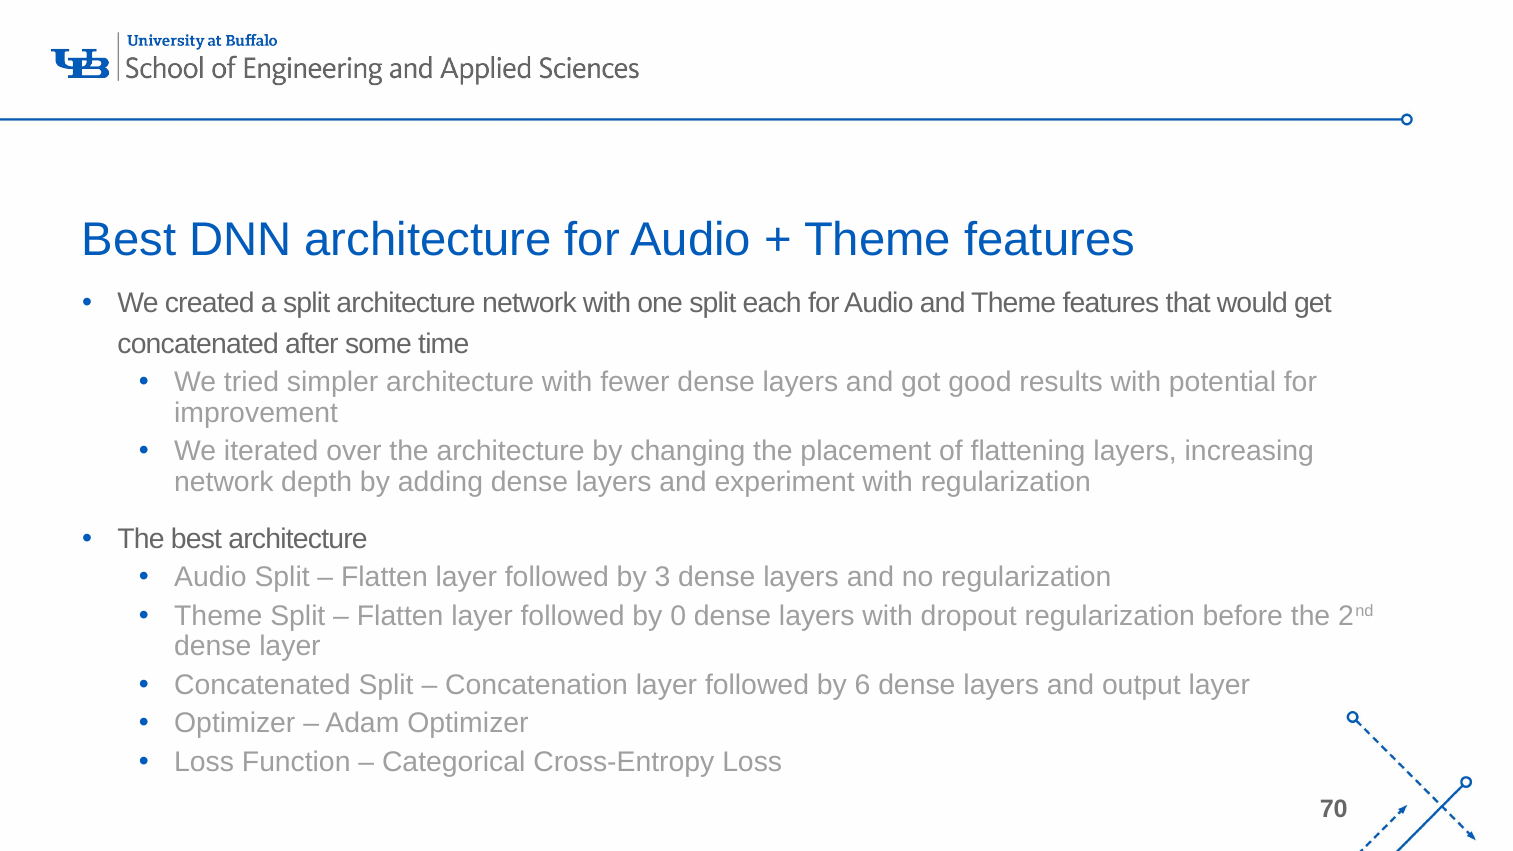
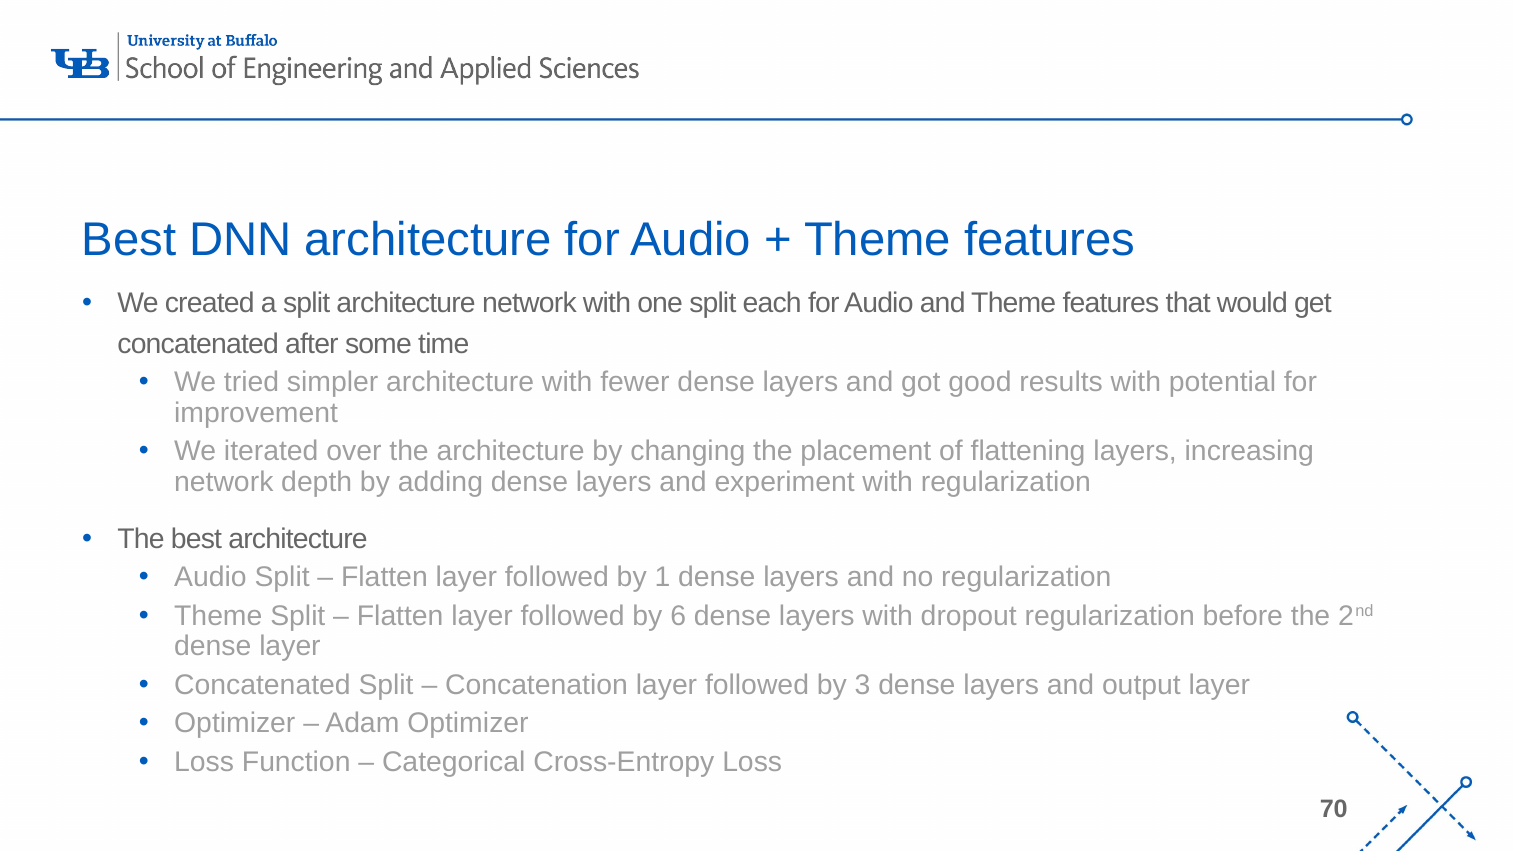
3: 3 -> 1
0: 0 -> 6
6: 6 -> 3
